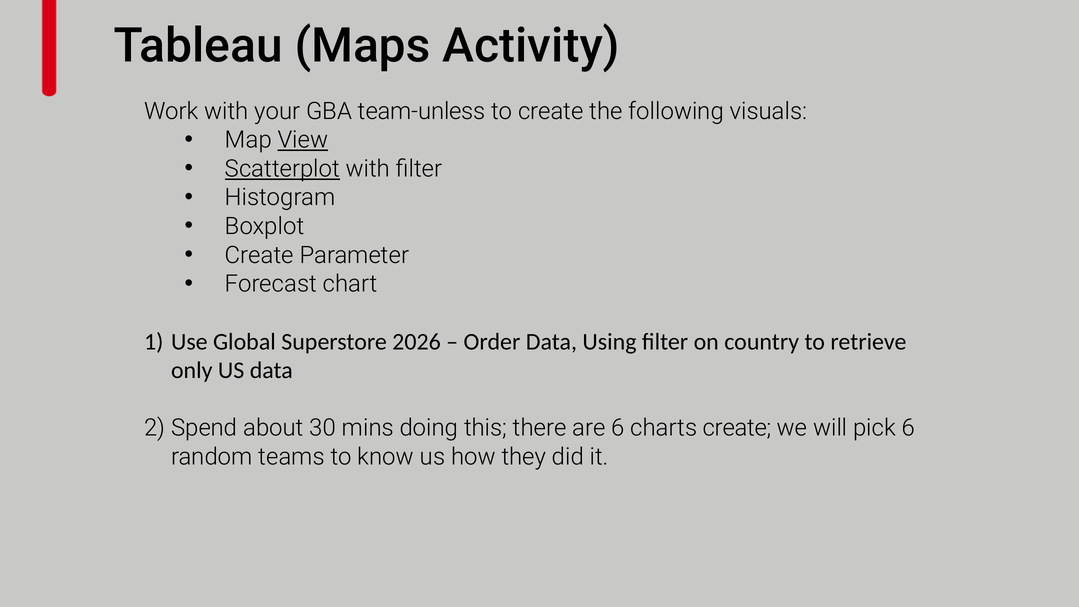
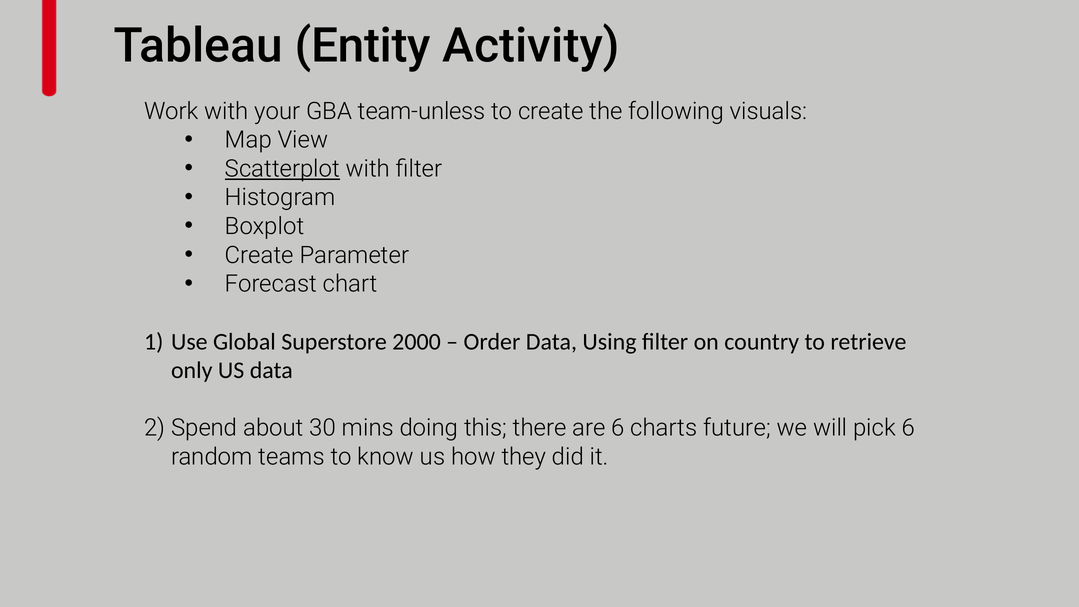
Maps: Maps -> Entity
View underline: present -> none
2026: 2026 -> 2000
charts create: create -> future
